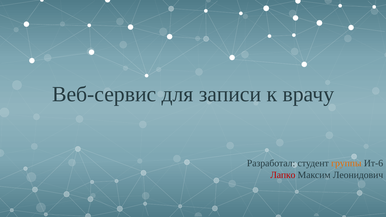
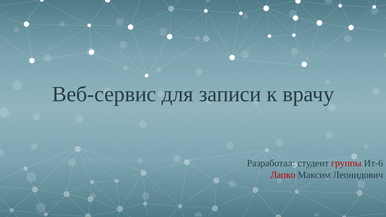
группы colour: orange -> red
